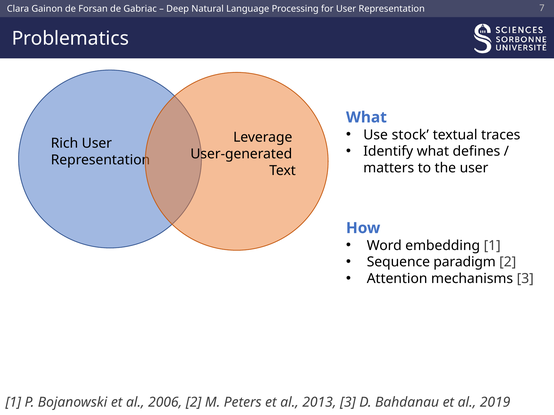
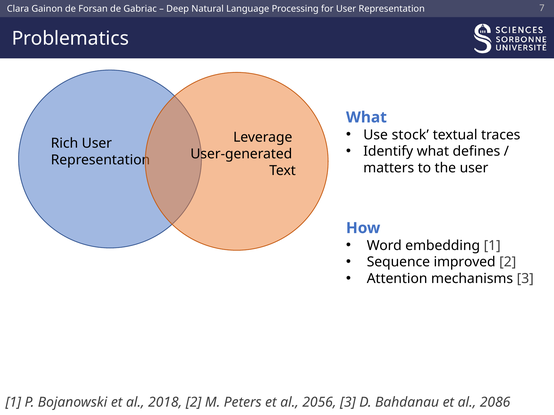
paradigm: paradigm -> improved
2006: 2006 -> 2018
2013: 2013 -> 2056
2019: 2019 -> 2086
